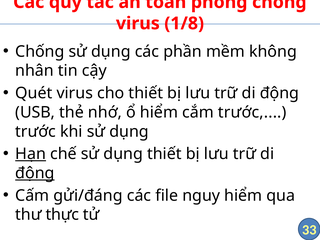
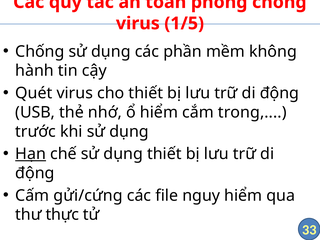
1/8: 1/8 -> 1/5
nhân: nhân -> hành
cắm trước: trước -> trong
động at (35, 173) underline: present -> none
gửi/đáng: gửi/đáng -> gửi/cứng
